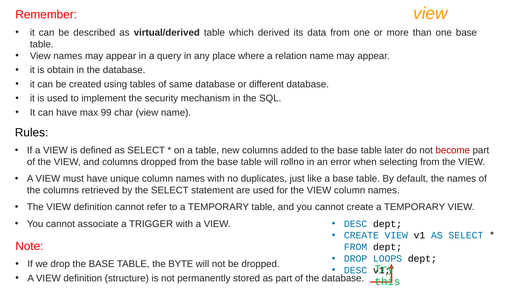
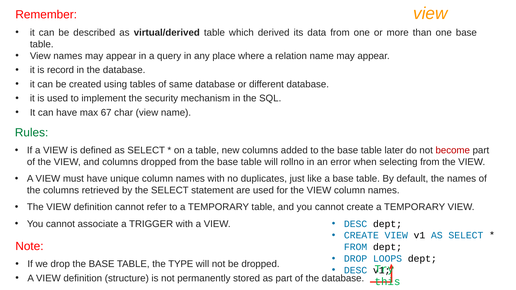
obtain: obtain -> record
99: 99 -> 67
Rules colour: black -> green
BYTE: BYTE -> TYPE
